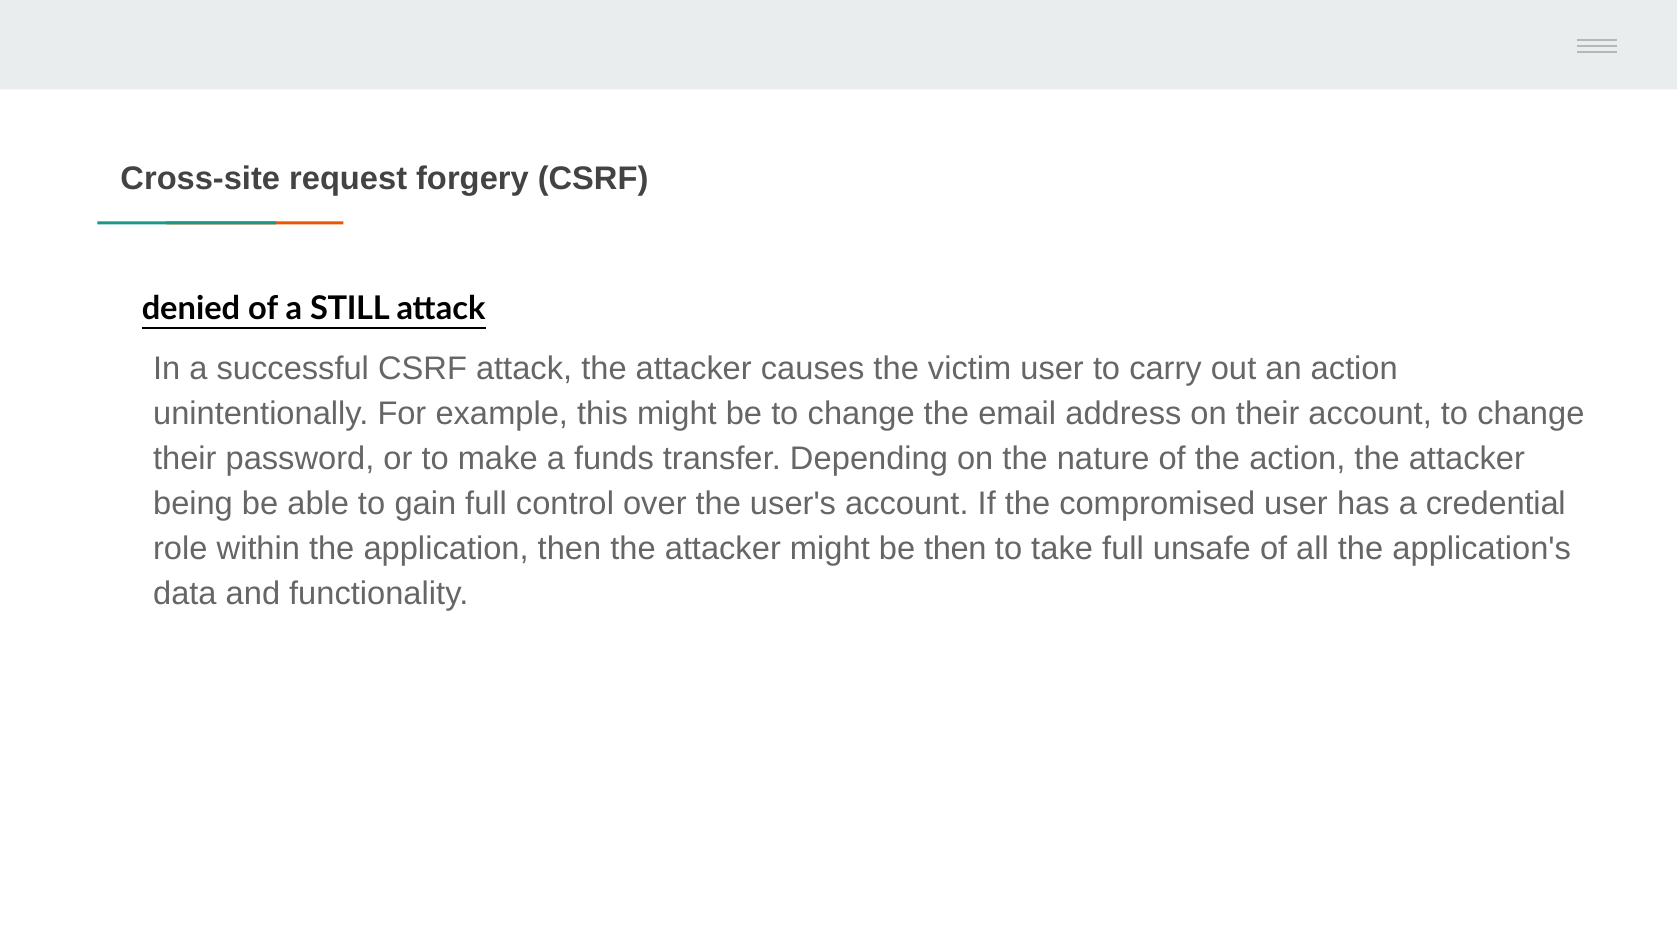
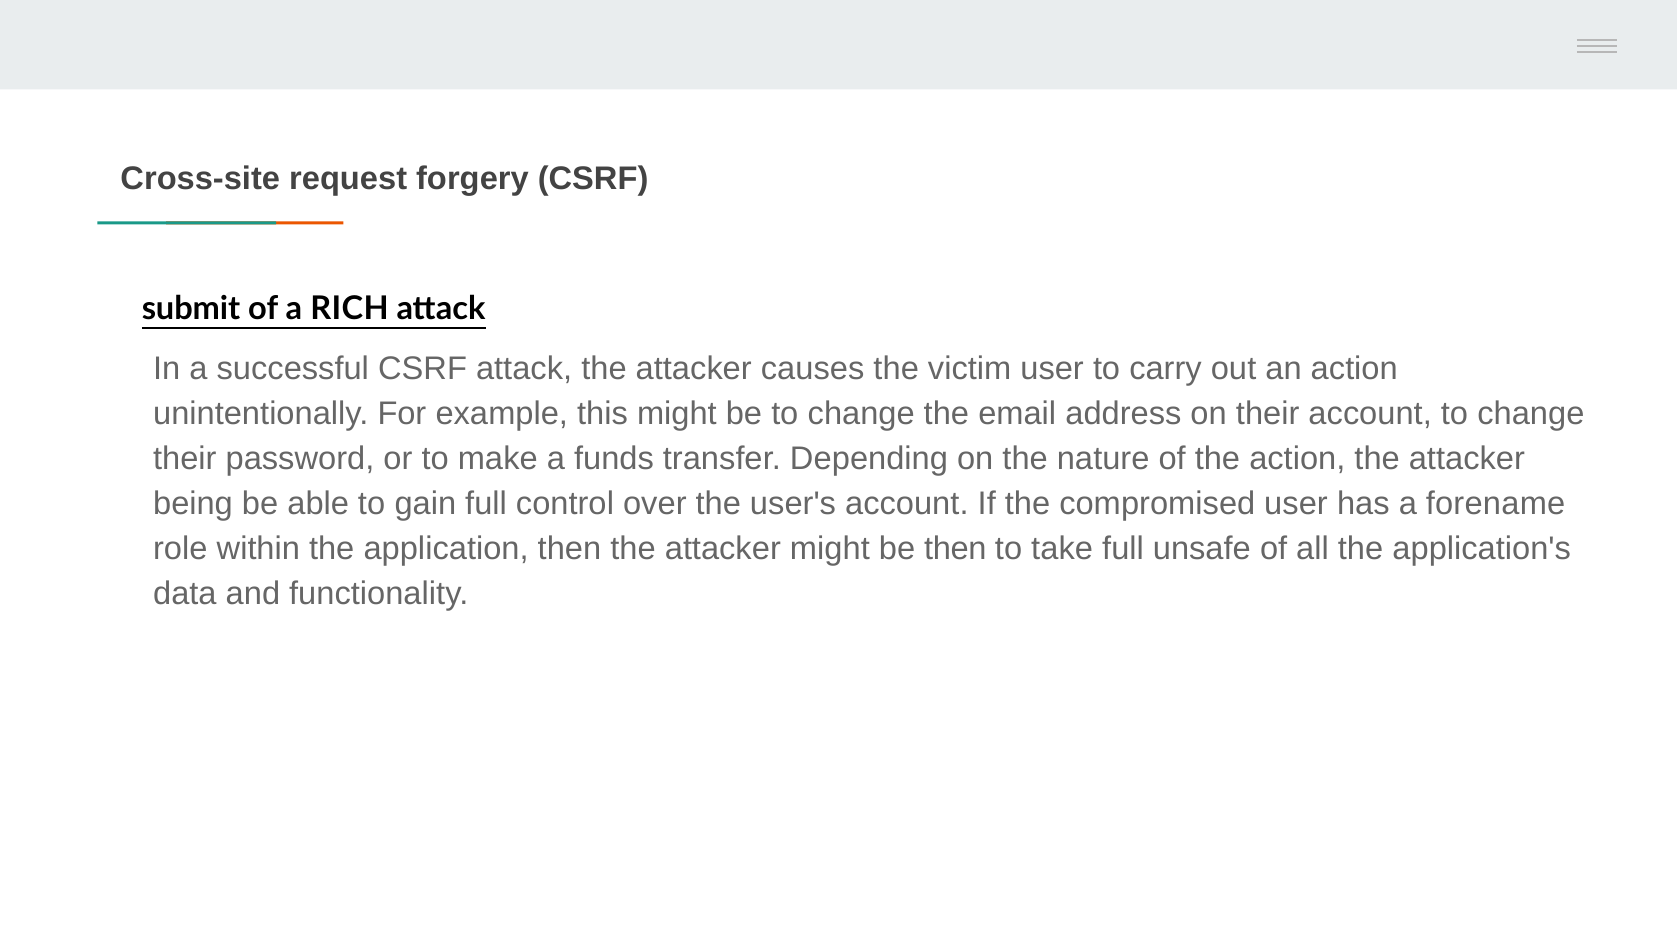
denied: denied -> submit
STILL: STILL -> RICH
credential: credential -> forename
